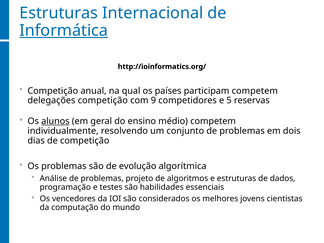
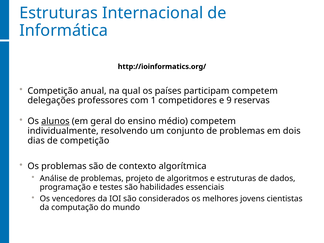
Informática underline: present -> none
delegações competição: competição -> professores
9: 9 -> 1
5: 5 -> 9
evolução: evolução -> contexto
